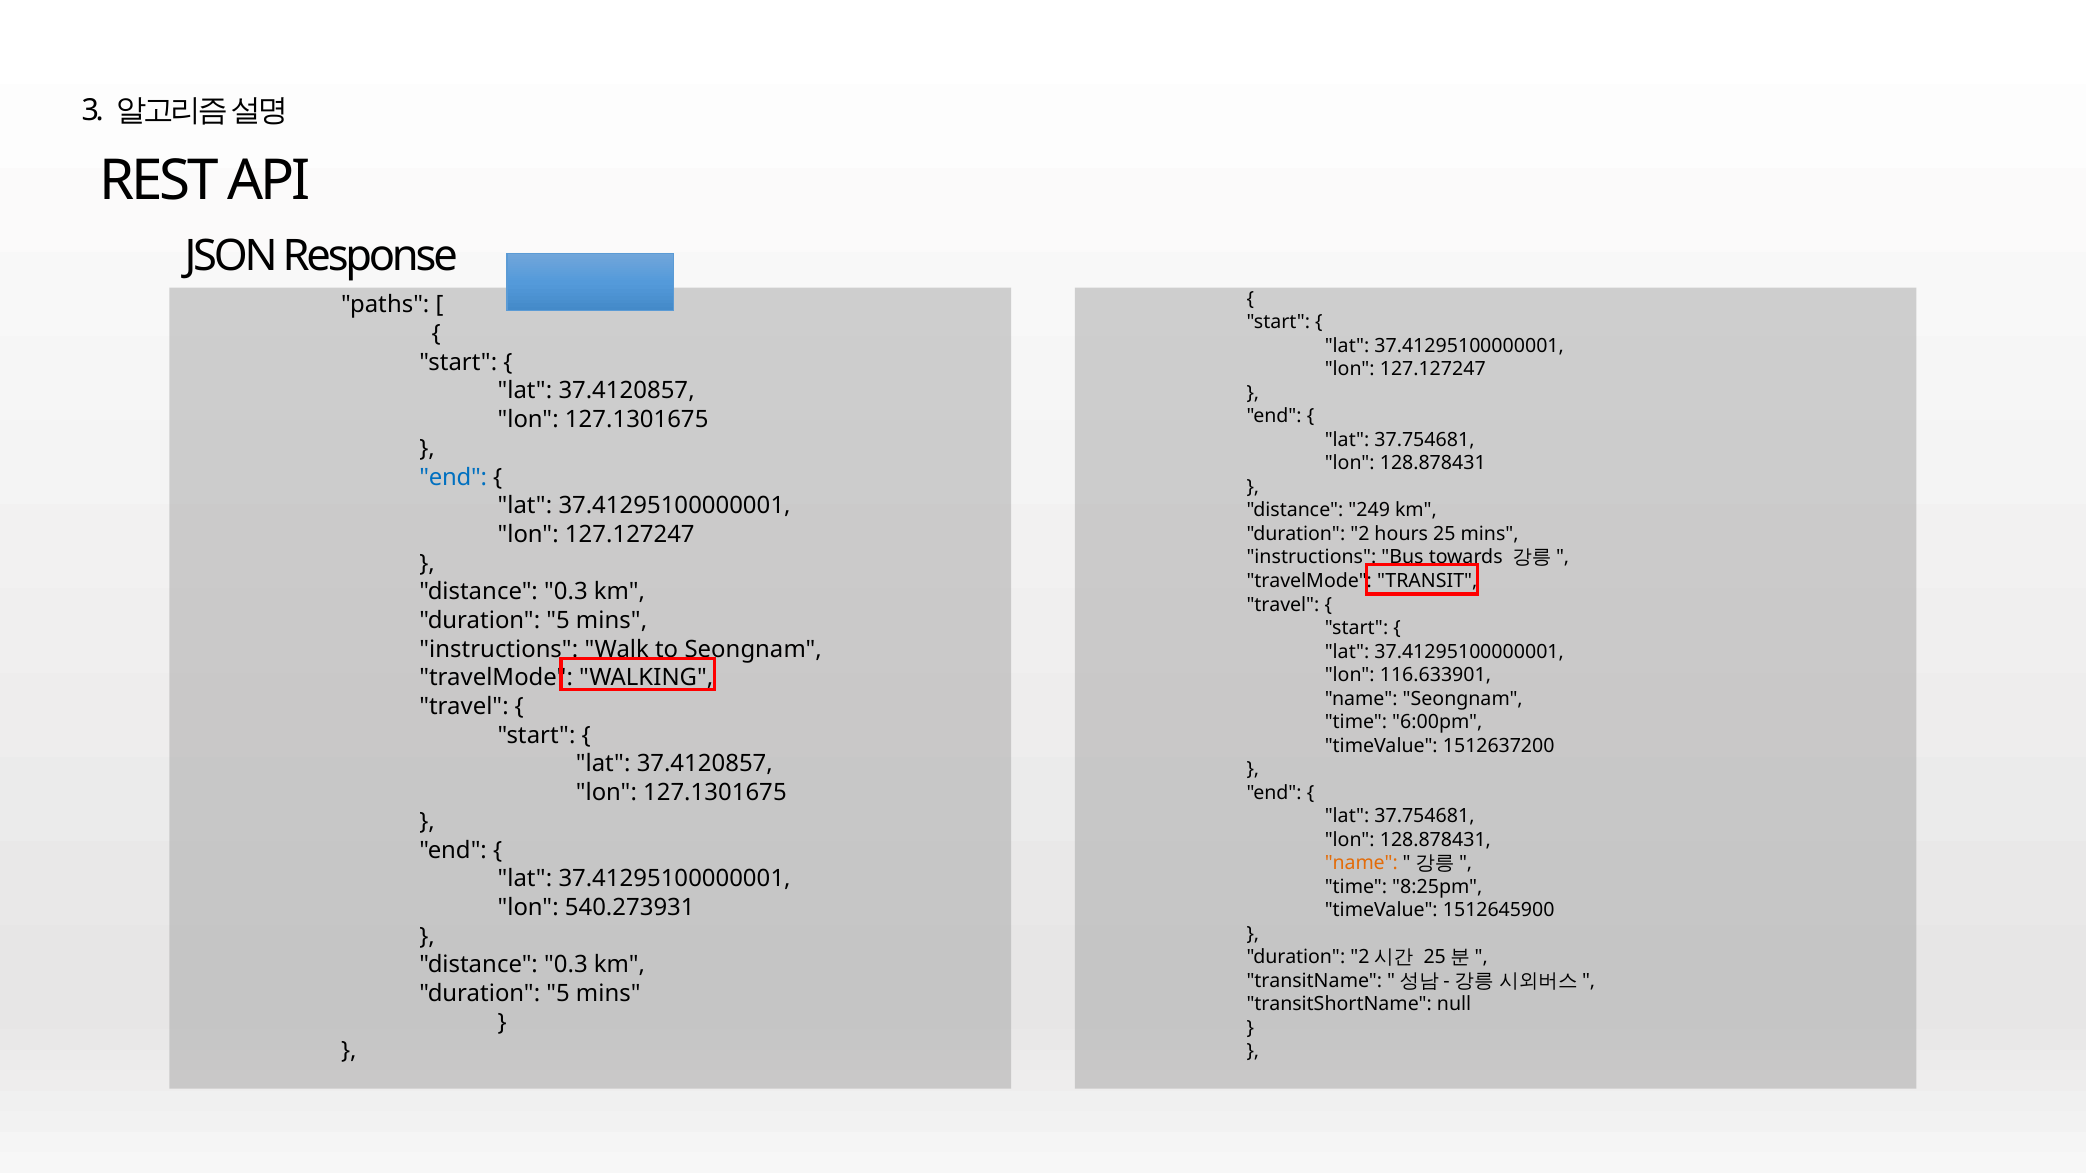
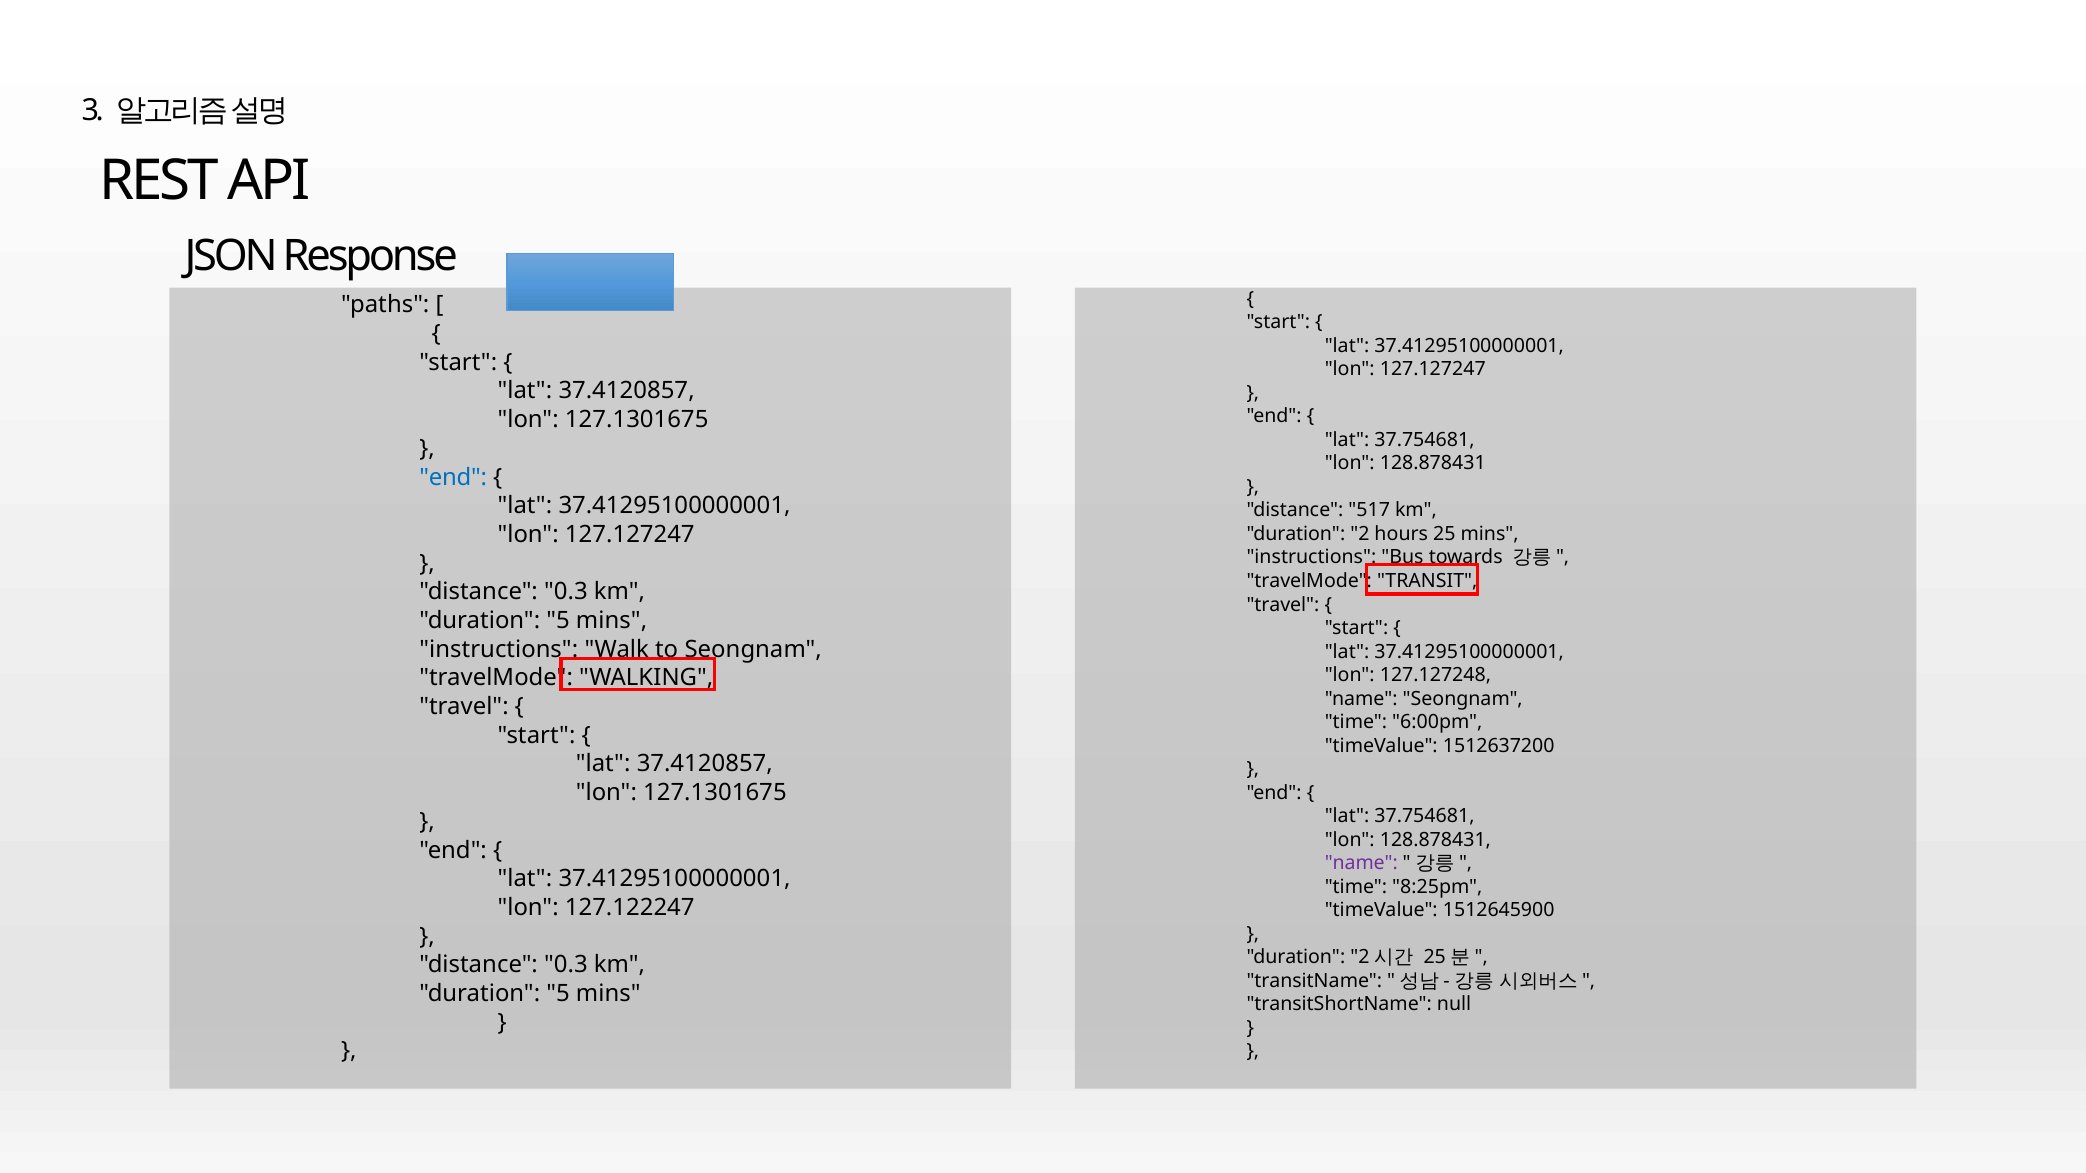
249: 249 -> 517
116.633901: 116.633901 -> 127.127248
name at (1361, 864) colour: orange -> purple
540.273931: 540.273931 -> 127.122247
